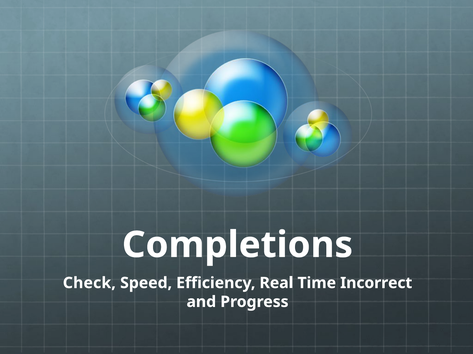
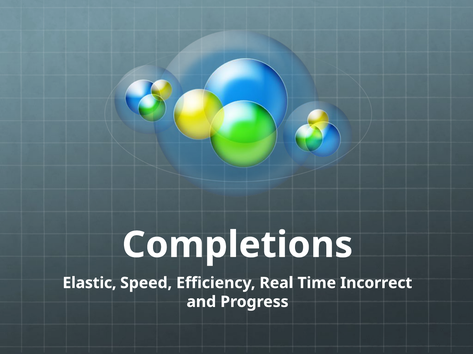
Check: Check -> Elastic
